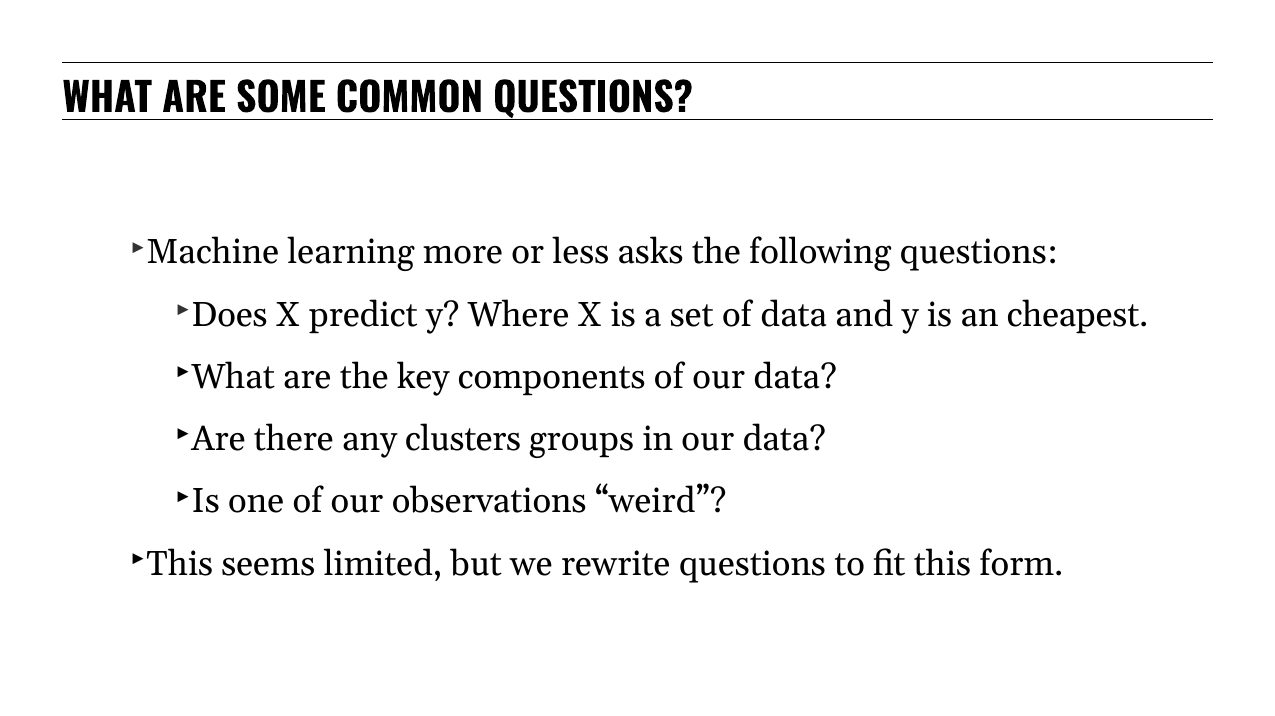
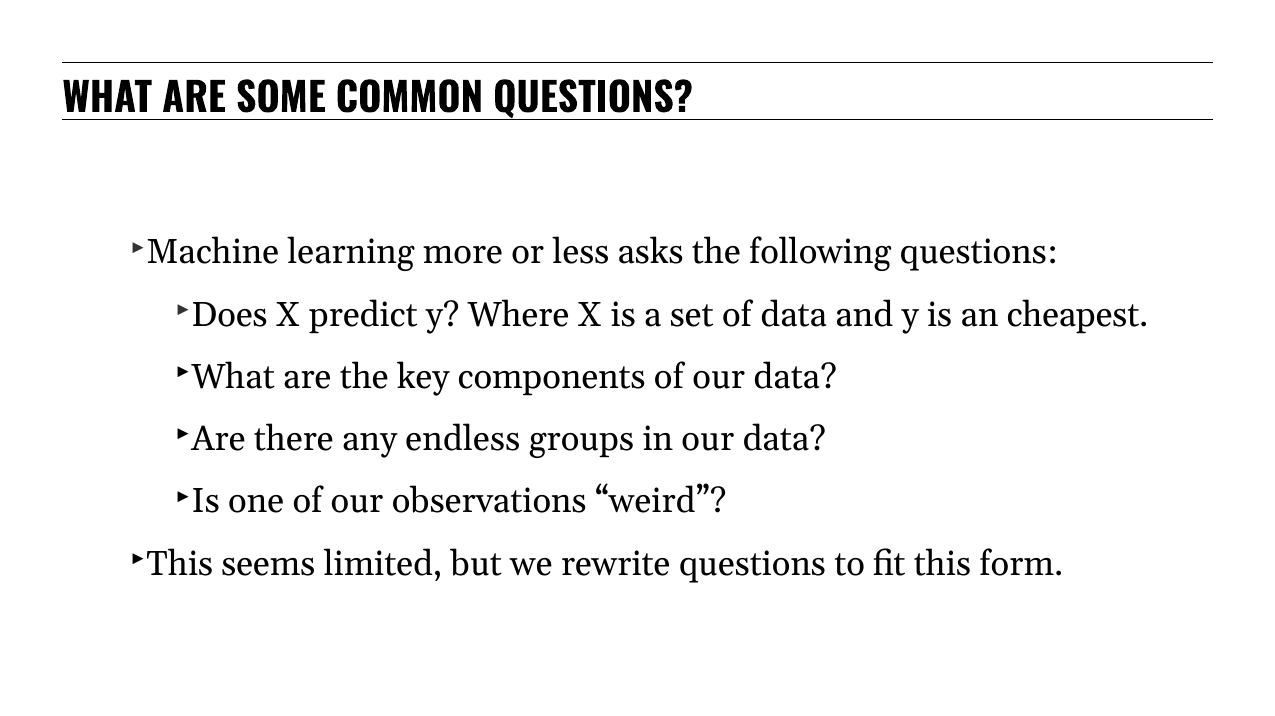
clusters: clusters -> endless
